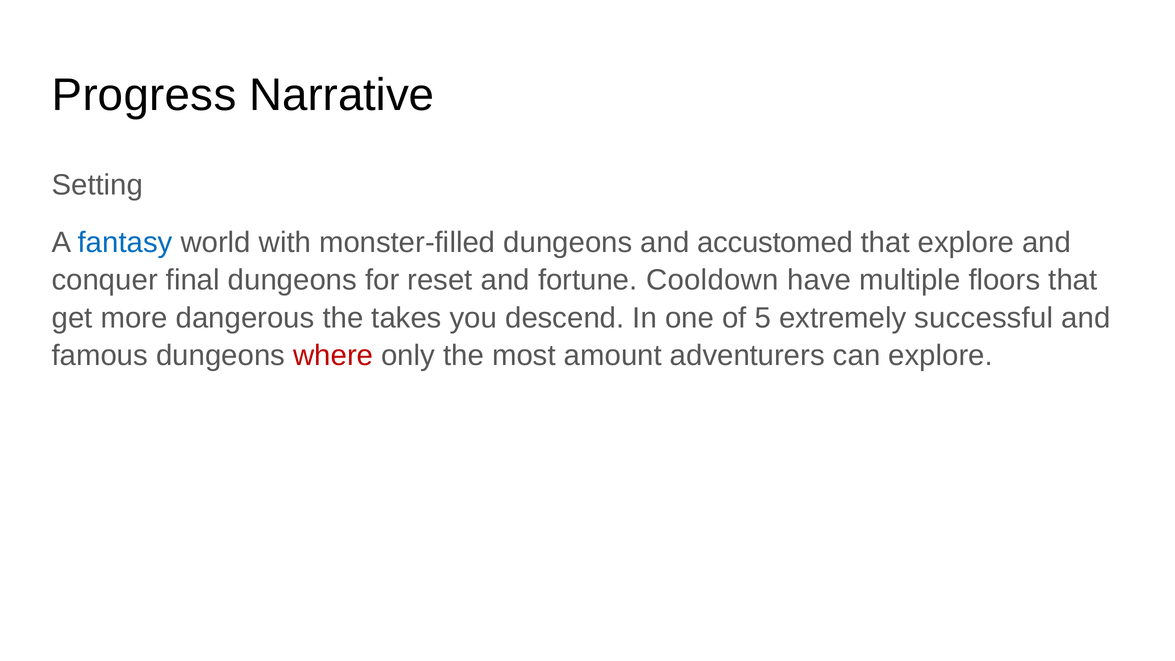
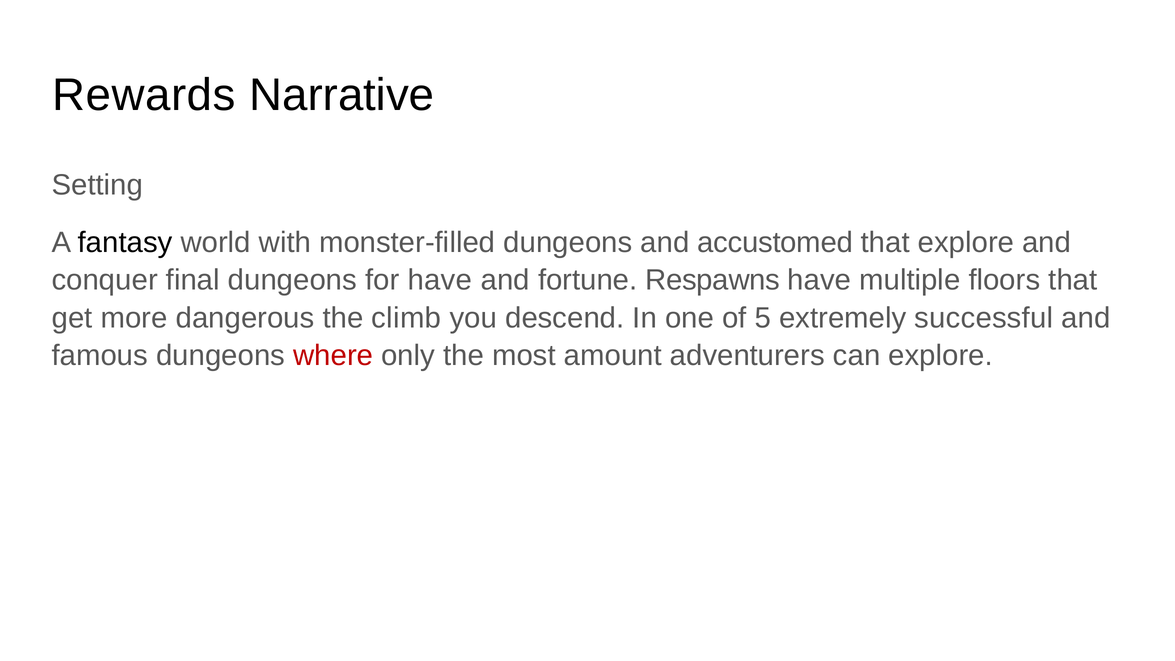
Progress: Progress -> Rewards
fantasy colour: blue -> black
for reset: reset -> have
Cooldown: Cooldown -> Respawns
takes: takes -> climb
